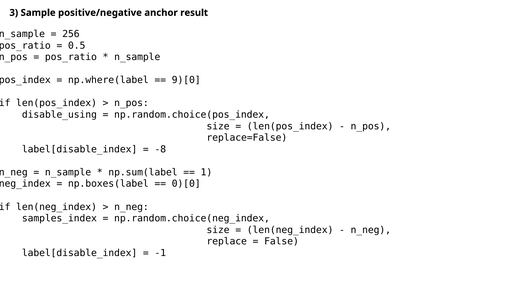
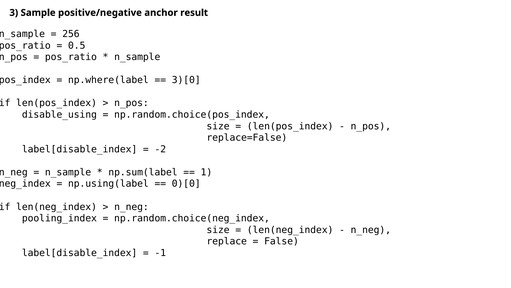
9)[0: 9)[0 -> 3)[0
-8: -8 -> -2
np.boxes(label: np.boxes(label -> np.using(label
samples_index: samples_index -> pooling_index
